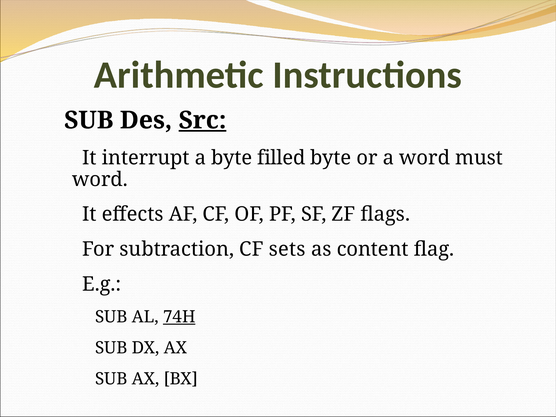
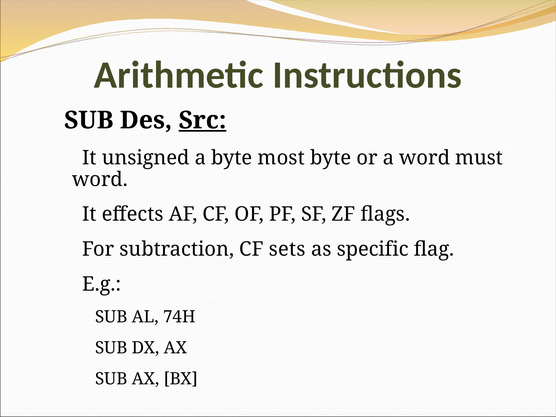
interrupt: interrupt -> unsigned
filled: filled -> most
content: content -> specific
74H underline: present -> none
